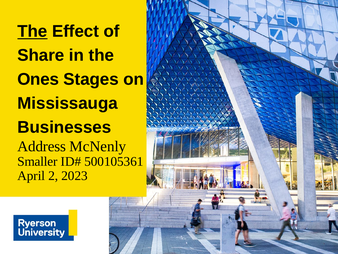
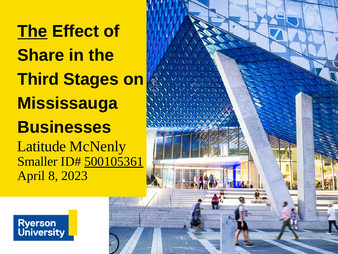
Ones: Ones -> Third
Address: Address -> Latitude
500105361 underline: none -> present
2: 2 -> 8
